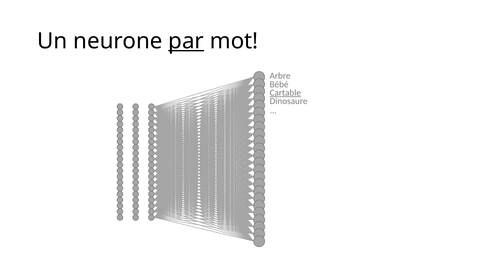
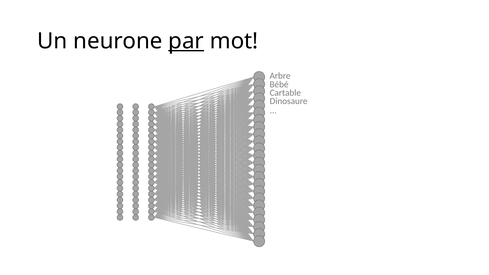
Cartable underline: present -> none
